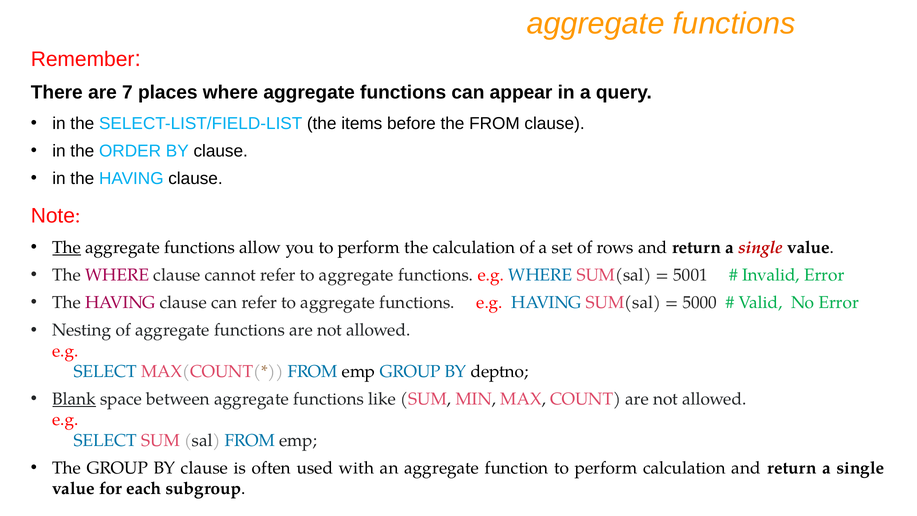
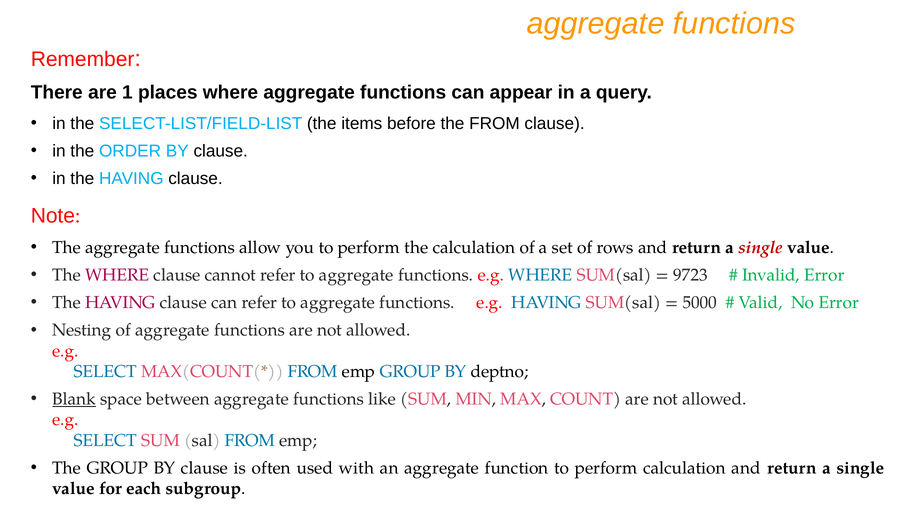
7: 7 -> 1
The at (67, 248) underline: present -> none
5001: 5001 -> 9723
